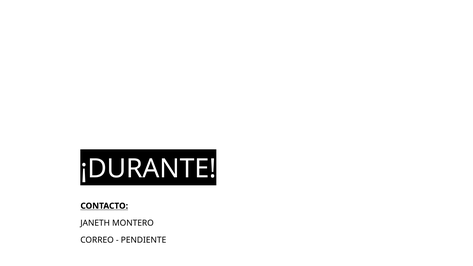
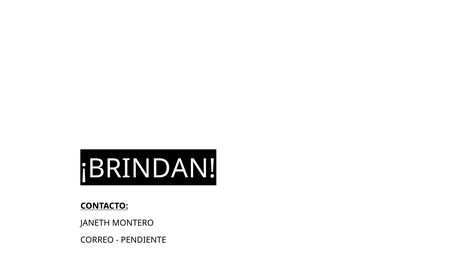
¡DURANTE: ¡DURANTE -> ¡BRINDAN
